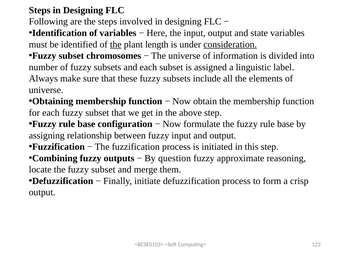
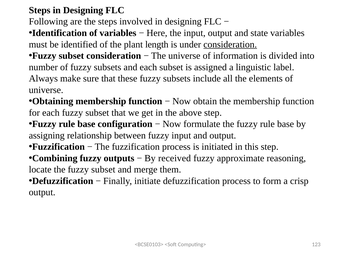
the at (116, 44) underline: present -> none
subset chromosomes: chromosomes -> consideration
question: question -> received
